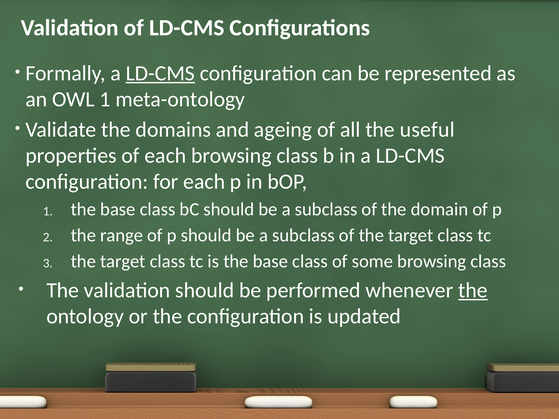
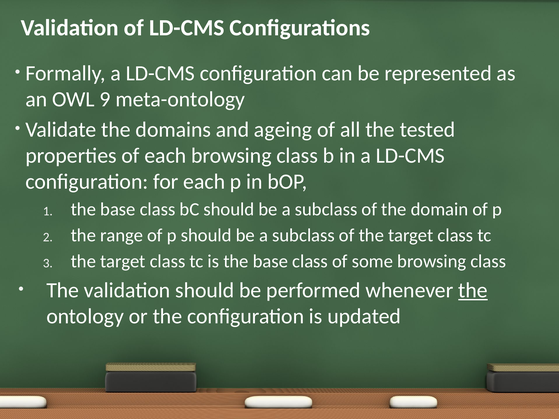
LD-CMS at (160, 73) underline: present -> none
OWL 1: 1 -> 9
useful: useful -> tested
